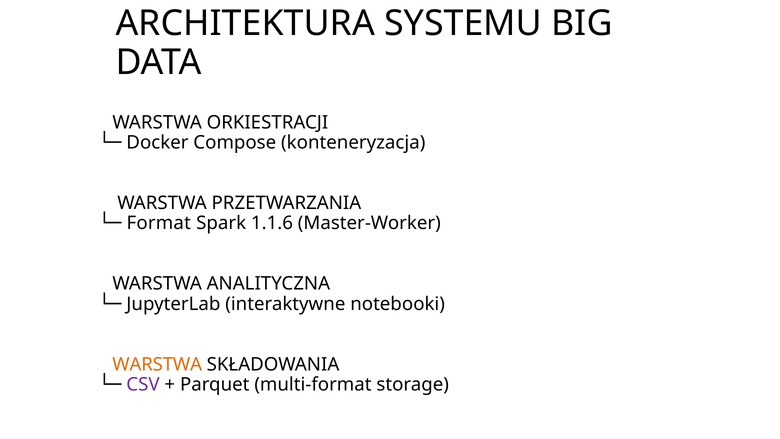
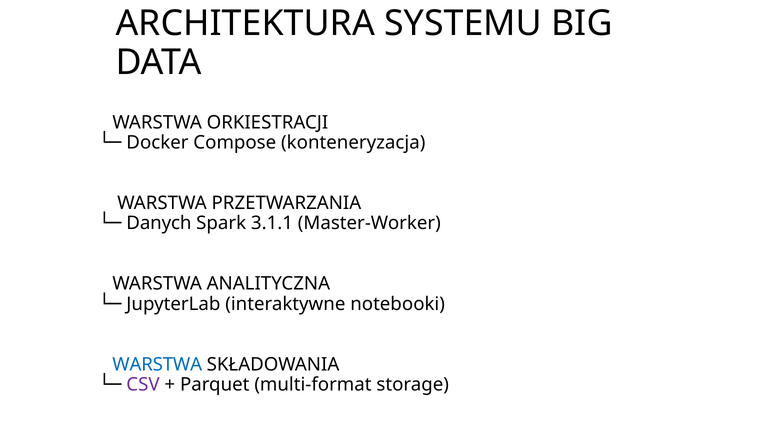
Format: Format -> Danych
1.1.6: 1.1.6 -> 3.1.1
WARSTWA at (157, 364) colour: orange -> blue
